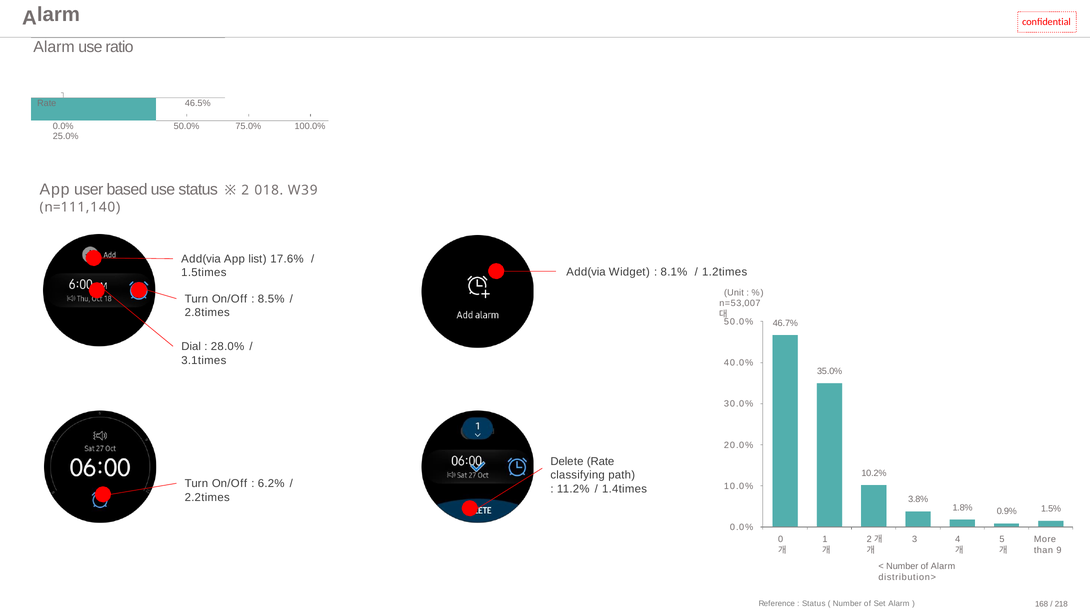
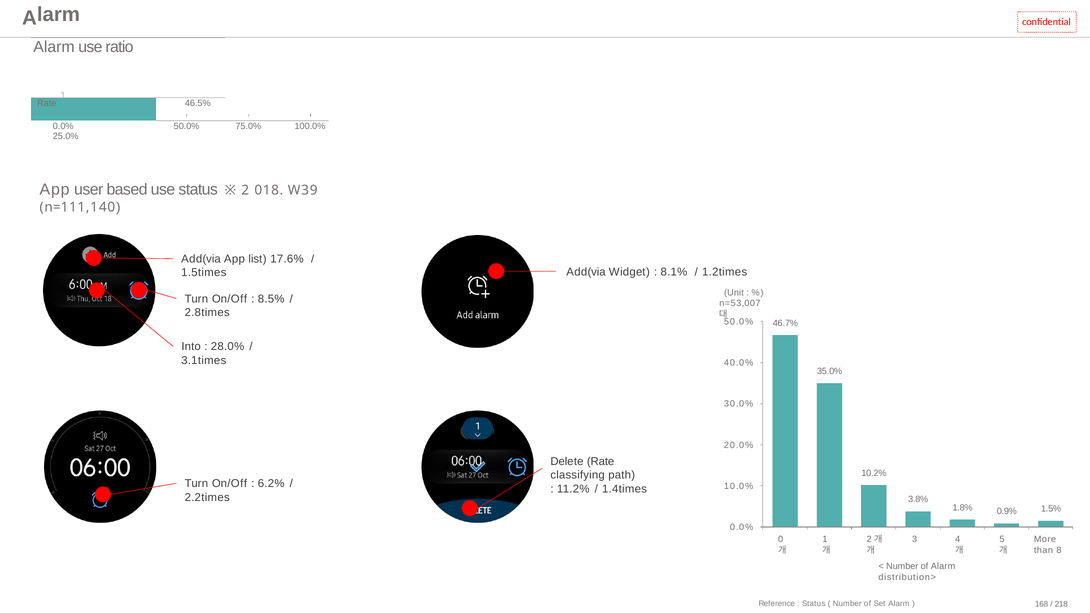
Dial: Dial -> Into
9: 9 -> 8
